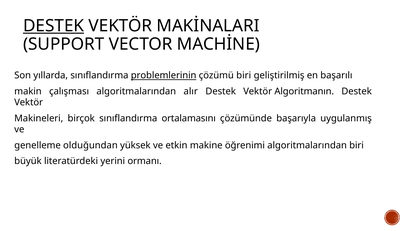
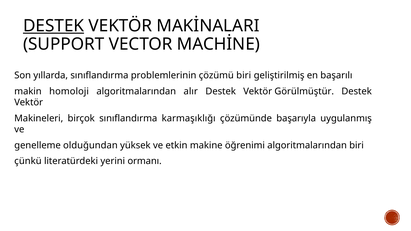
problemlerinin underline: present -> none
çalışması: çalışması -> homoloji
Algoritmanın: Algoritmanın -> Görülmüştür
ortalamasını: ortalamasını -> karmaşıklığı
büyük: büyük -> çünkü
